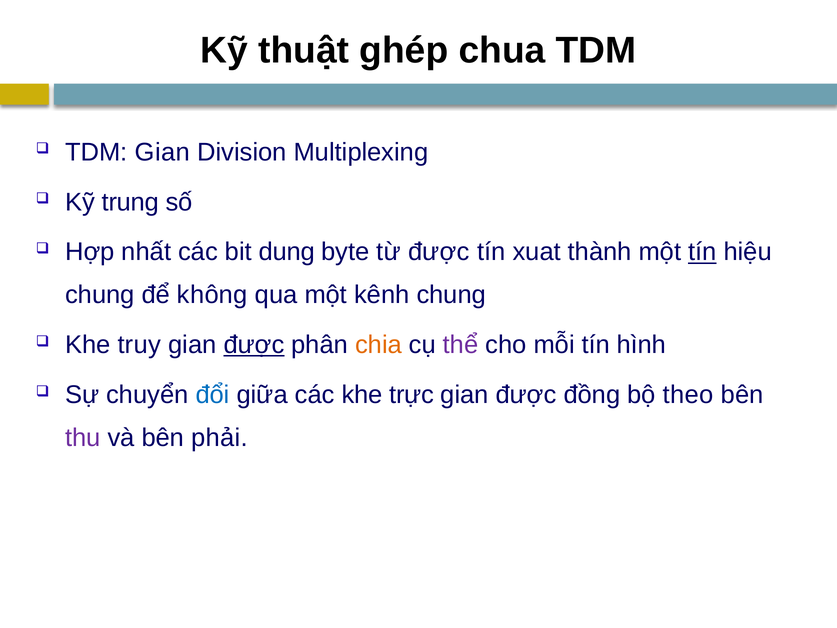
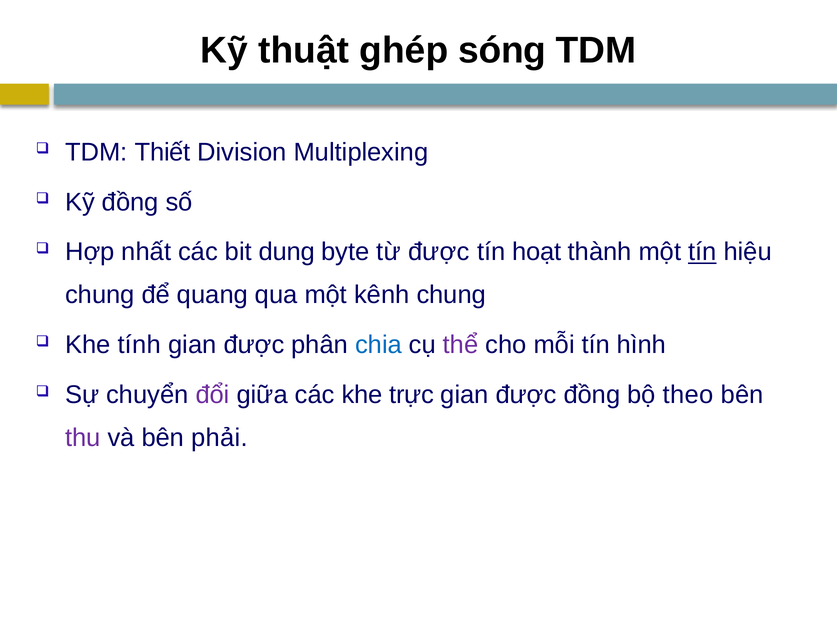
chua: chua -> sóng
TDM Gian: Gian -> Thiết
Kỹ trung: trung -> đồng
xuat: xuat -> hoạt
không: không -> quang
truy: truy -> tính
được at (254, 345) underline: present -> none
chia colour: orange -> blue
đổi colour: blue -> purple
